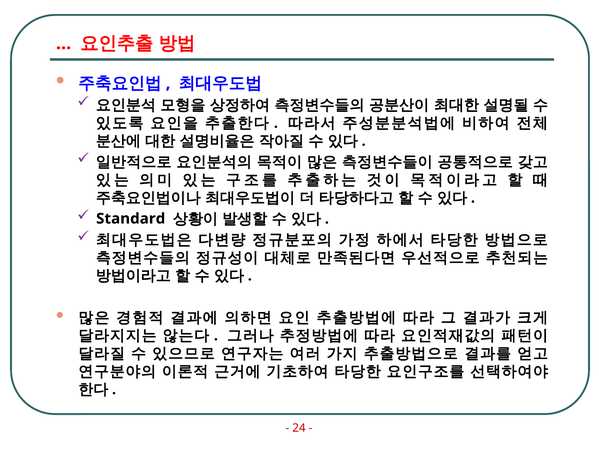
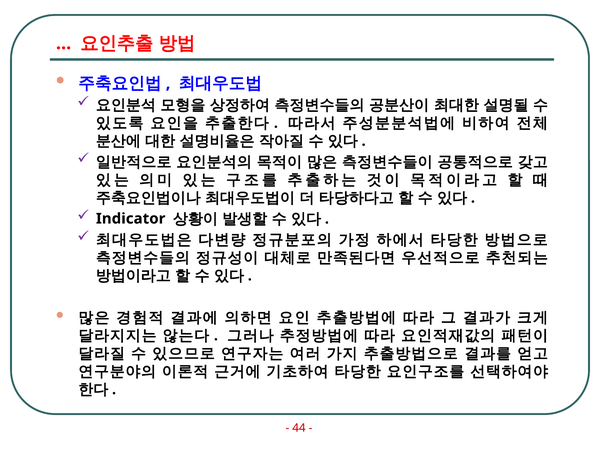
Standard: Standard -> Indicator
24: 24 -> 44
